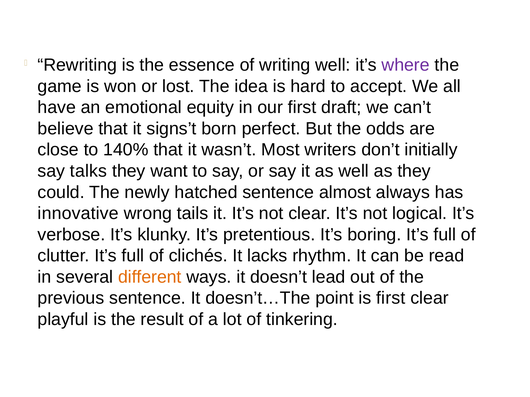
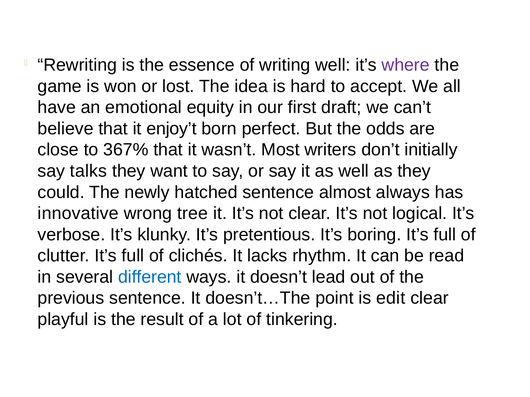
signs’t: signs’t -> enjoy’t
140%: 140% -> 367%
tails: tails -> tree
different colour: orange -> blue
is first: first -> edit
